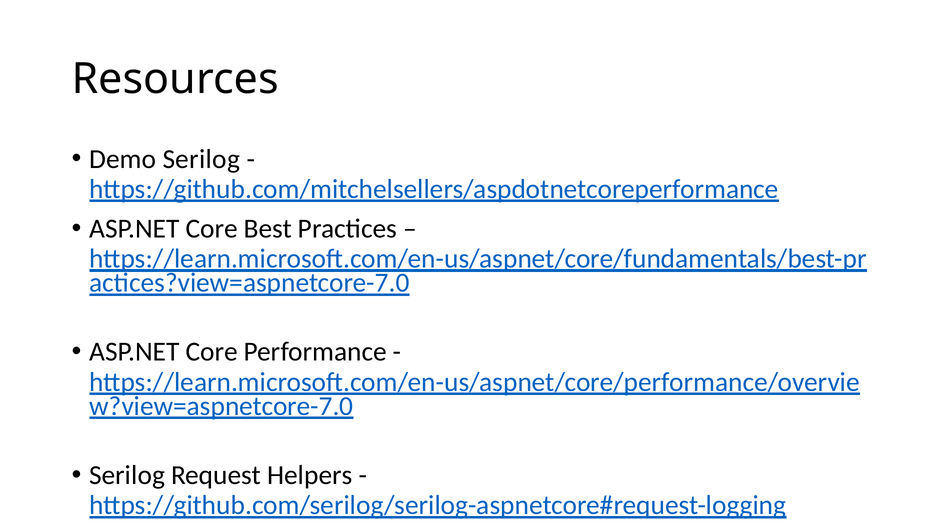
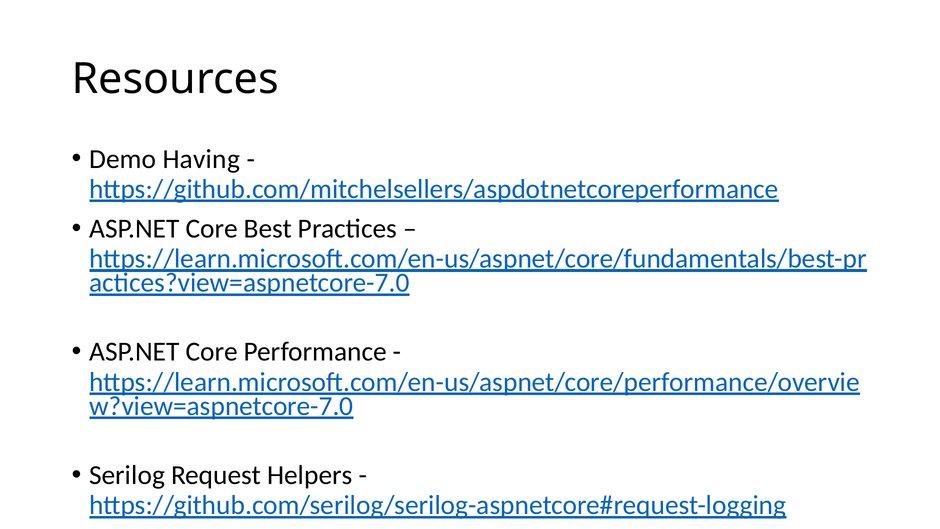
Demo Serilog: Serilog -> Having
